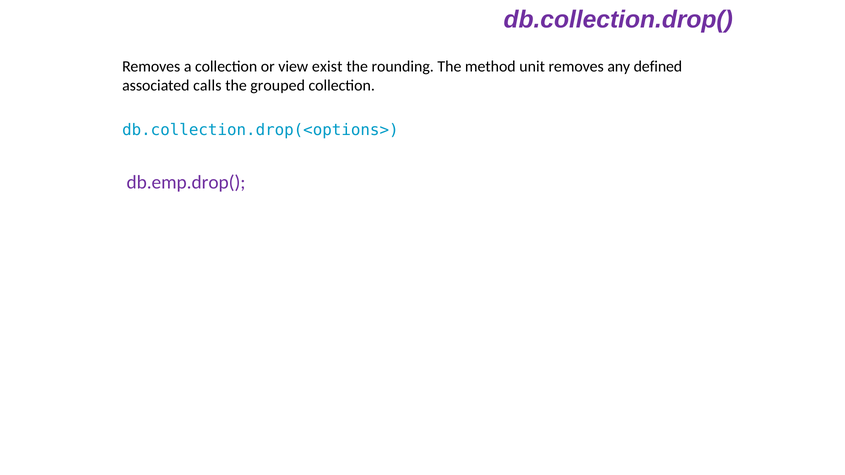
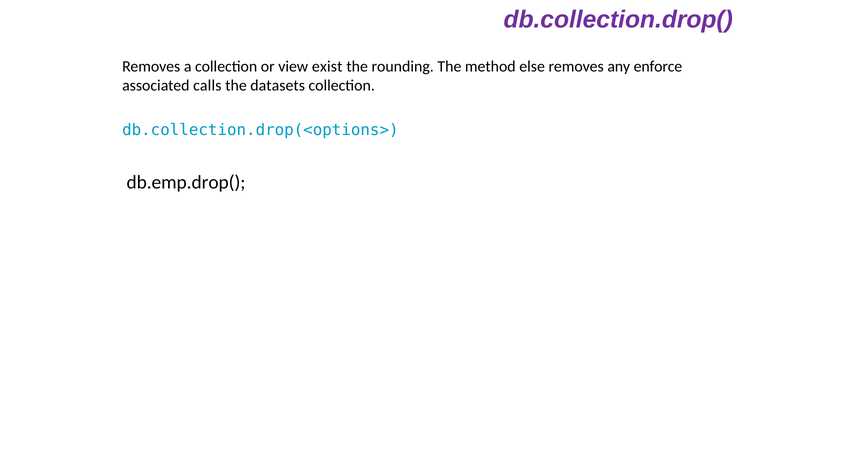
unit: unit -> else
defined: defined -> enforce
grouped: grouped -> datasets
db.emp.drop( colour: purple -> black
